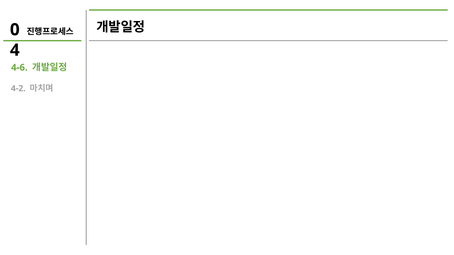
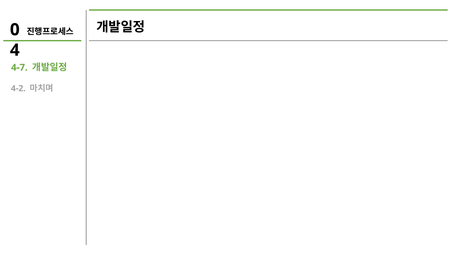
4-6: 4-6 -> 4-7
